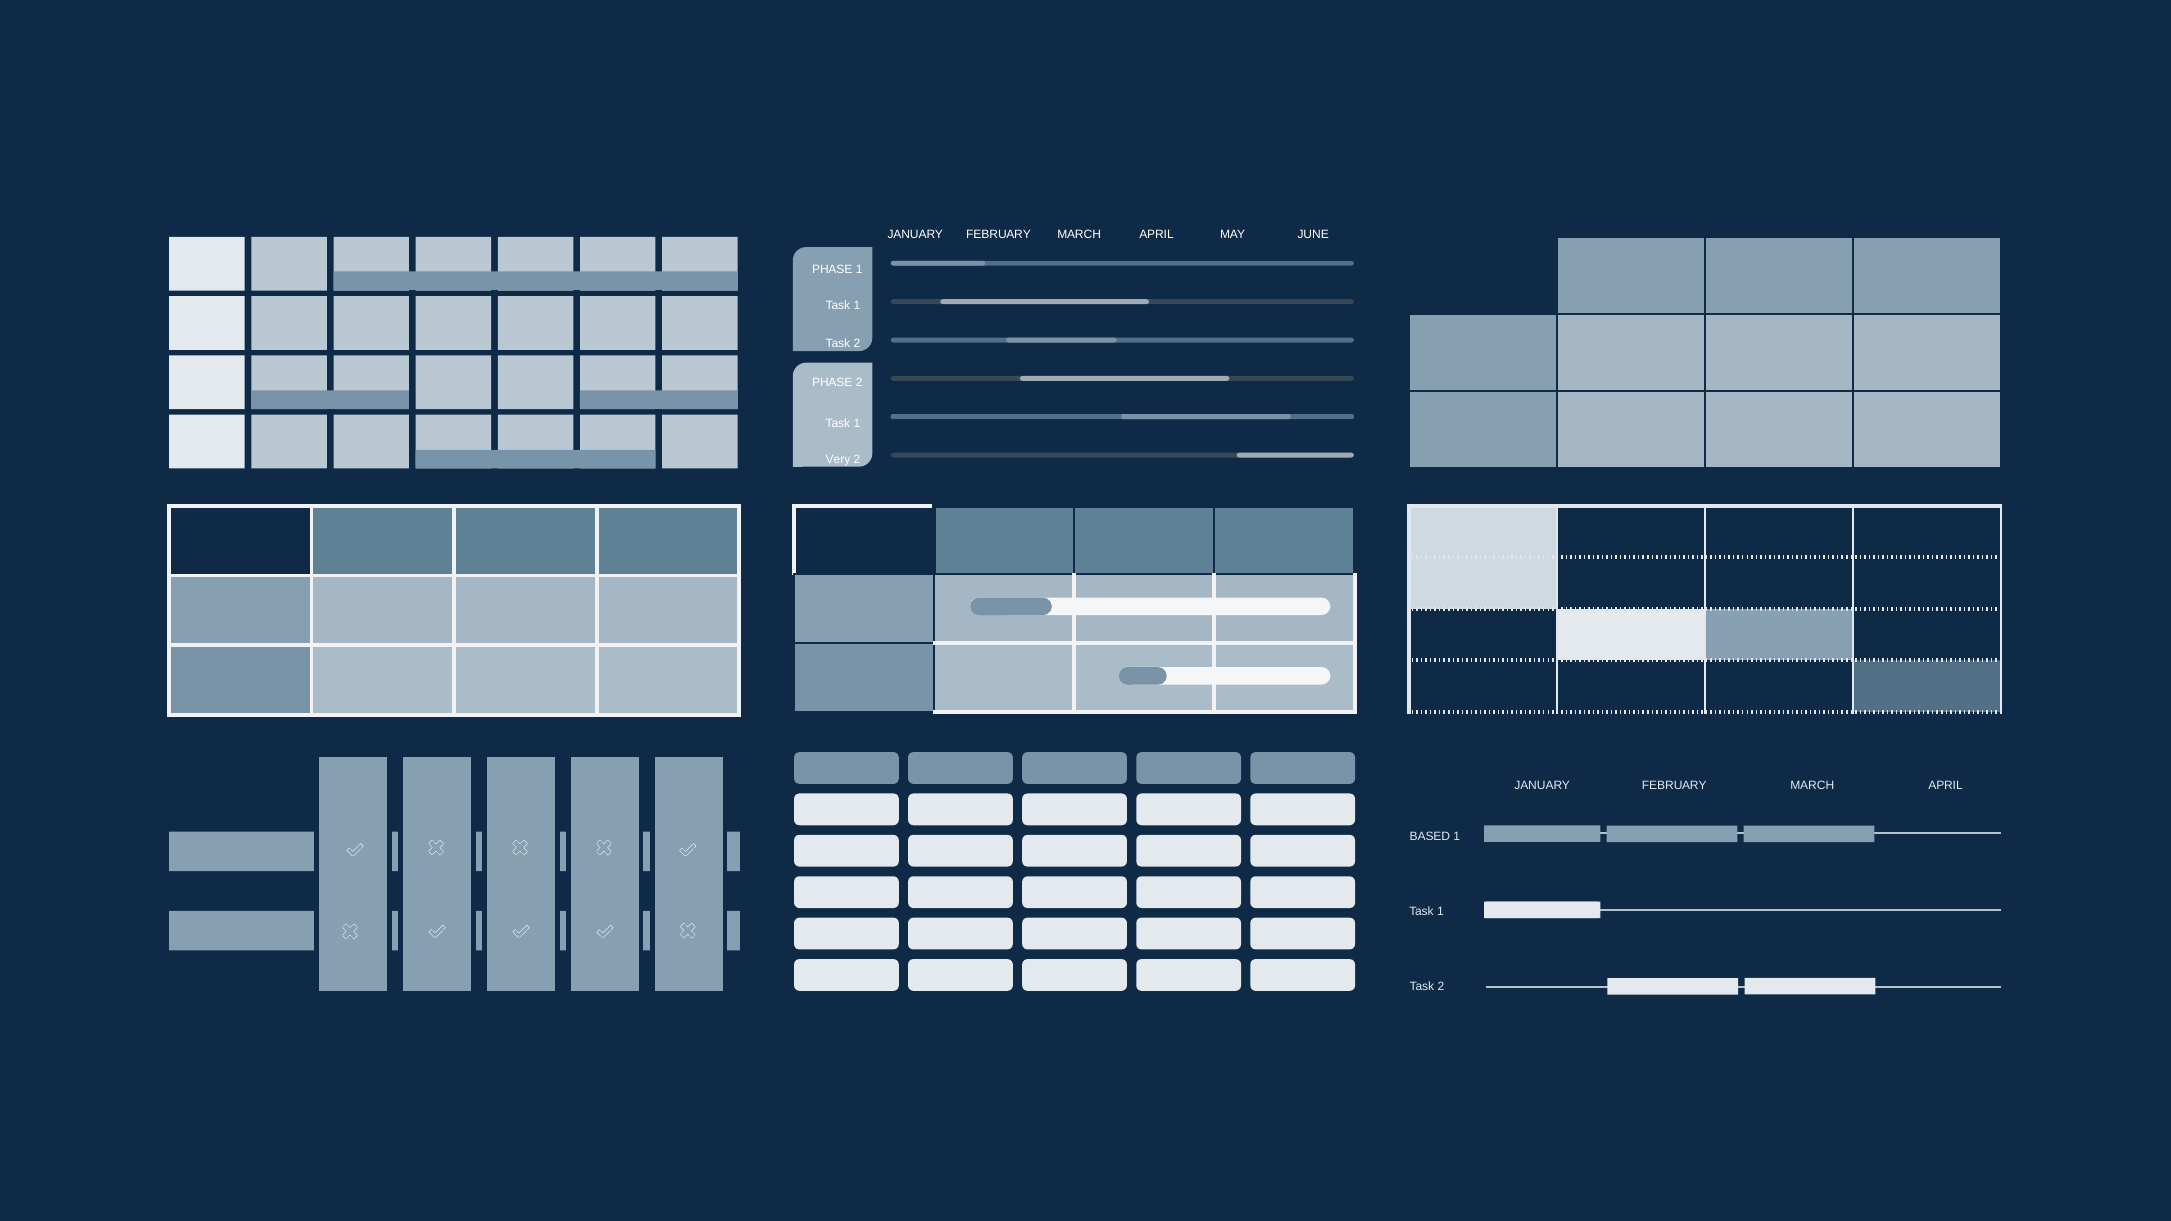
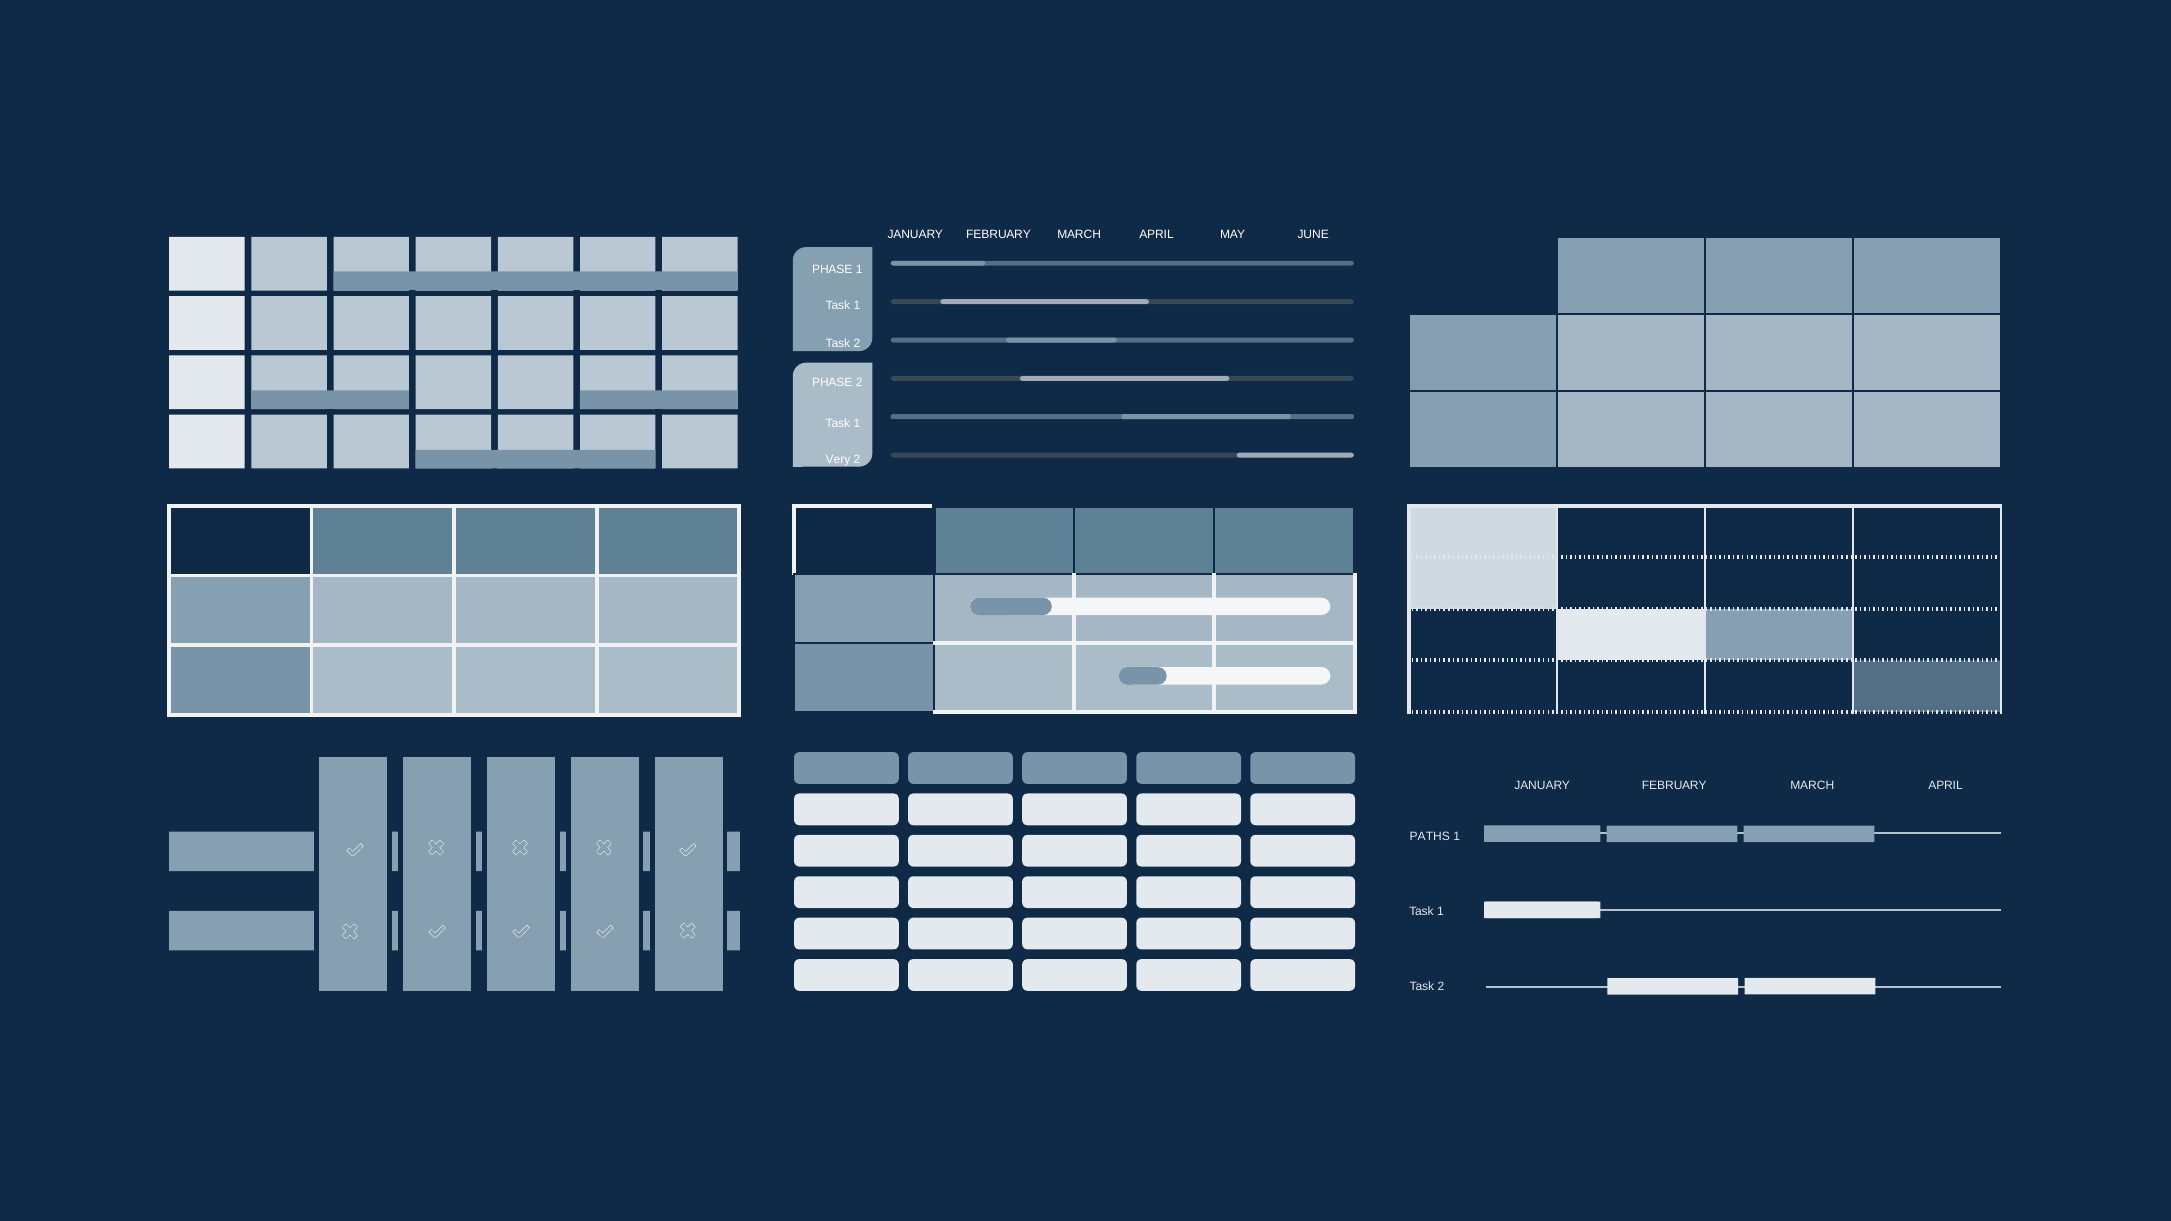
BASED: BASED -> PATHS
